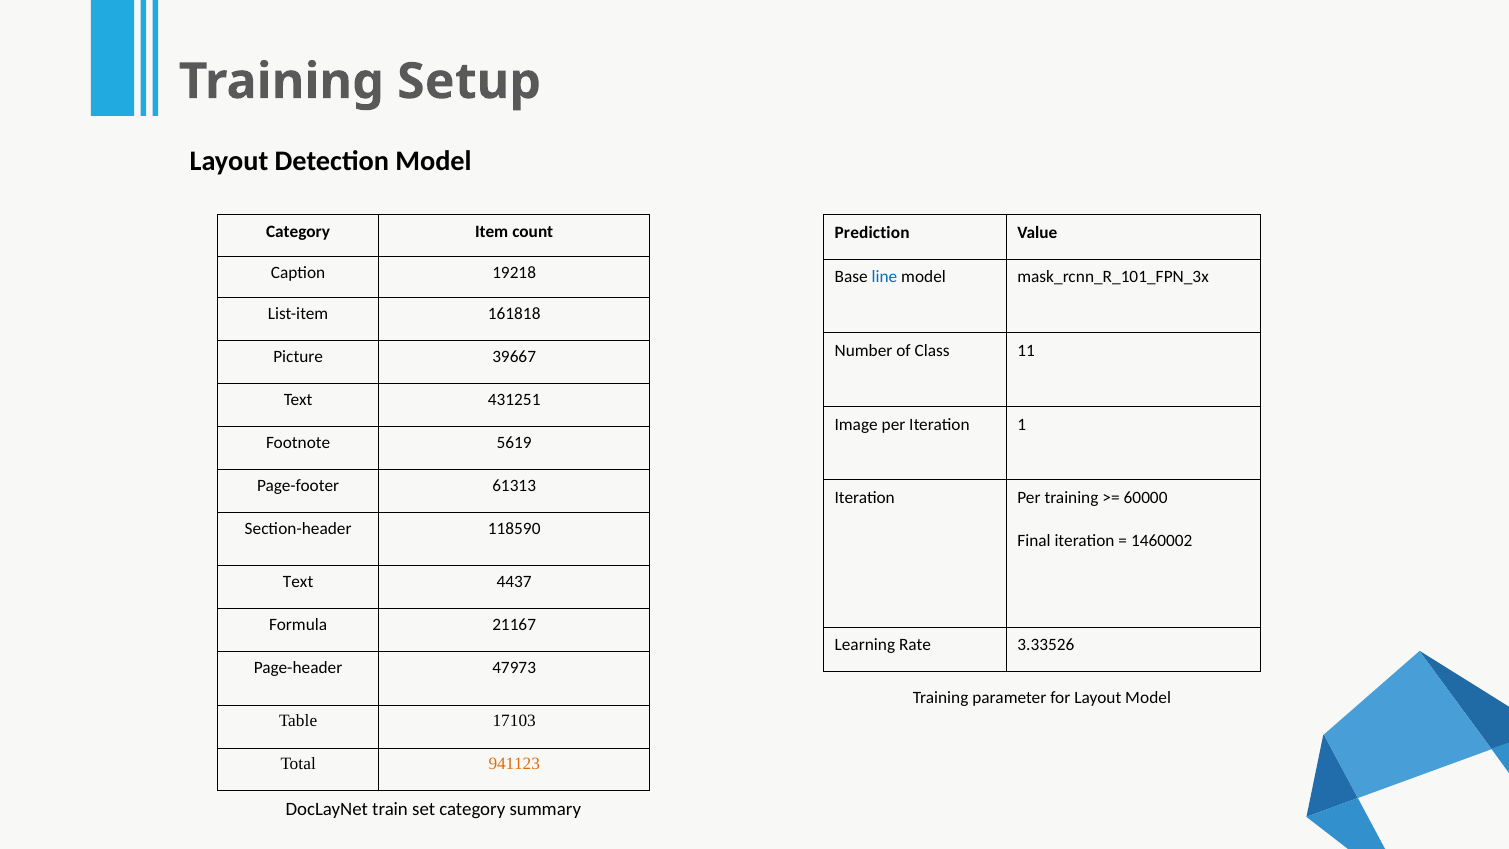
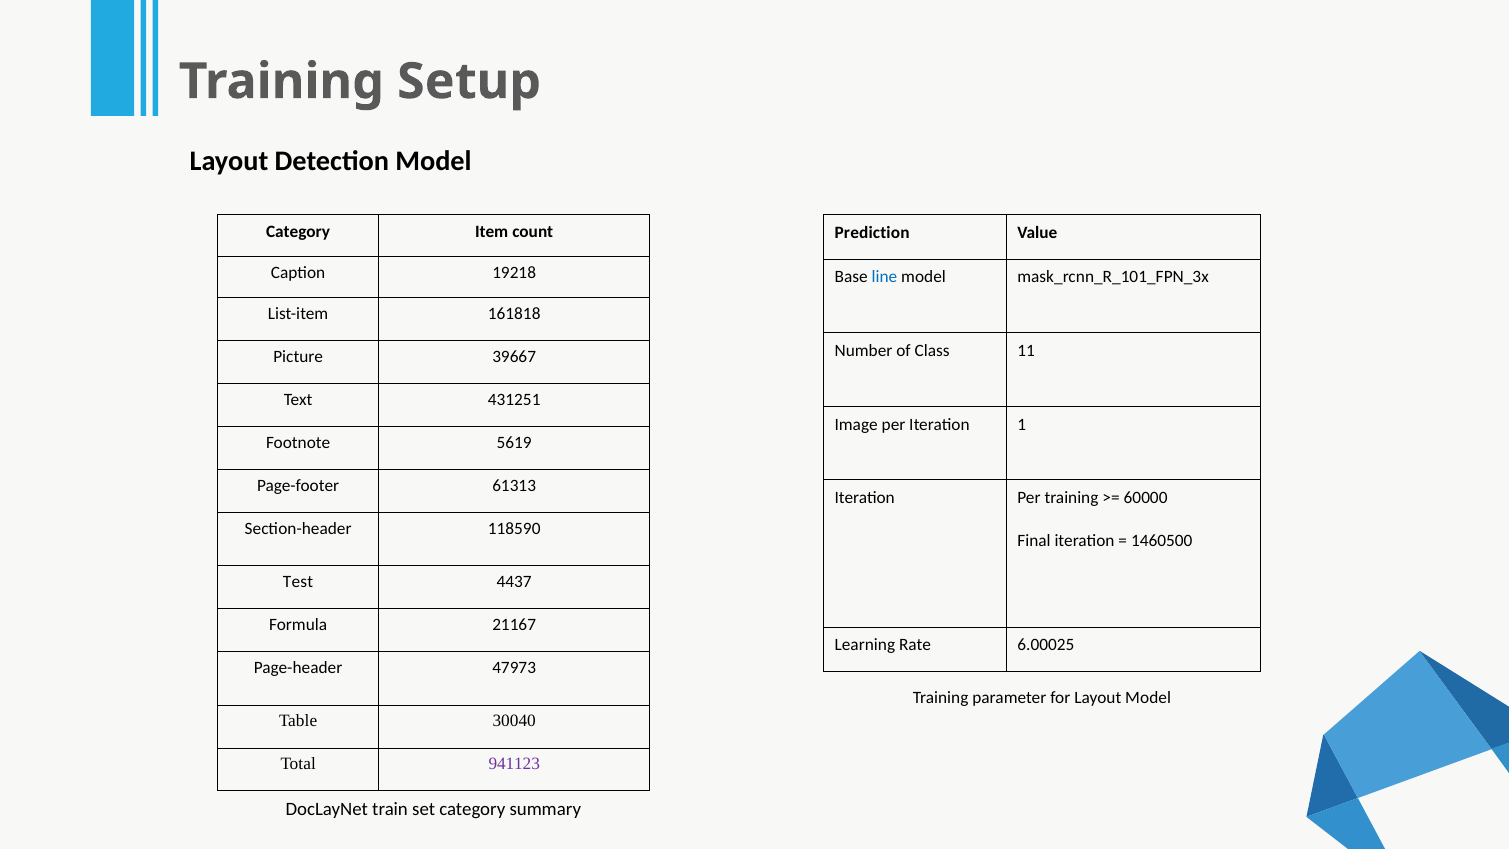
1460002: 1460002 -> 1460500
Text at (298, 582): Text -> Test
3.33526: 3.33526 -> 6.00025
17103: 17103 -> 30040
941123 colour: orange -> purple
